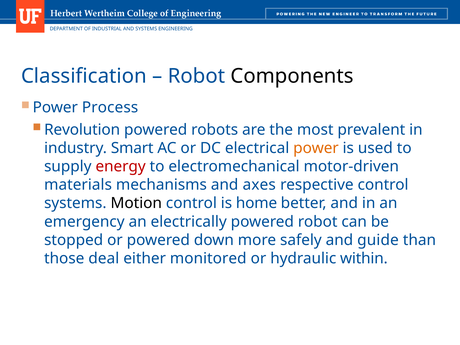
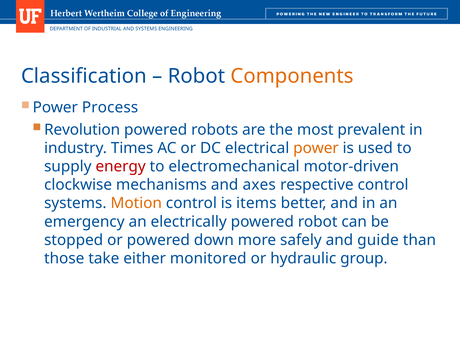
Components colour: black -> orange
Smart: Smart -> Times
materials: materials -> clockwise
Motion colour: black -> orange
home: home -> items
deal: deal -> take
within: within -> group
